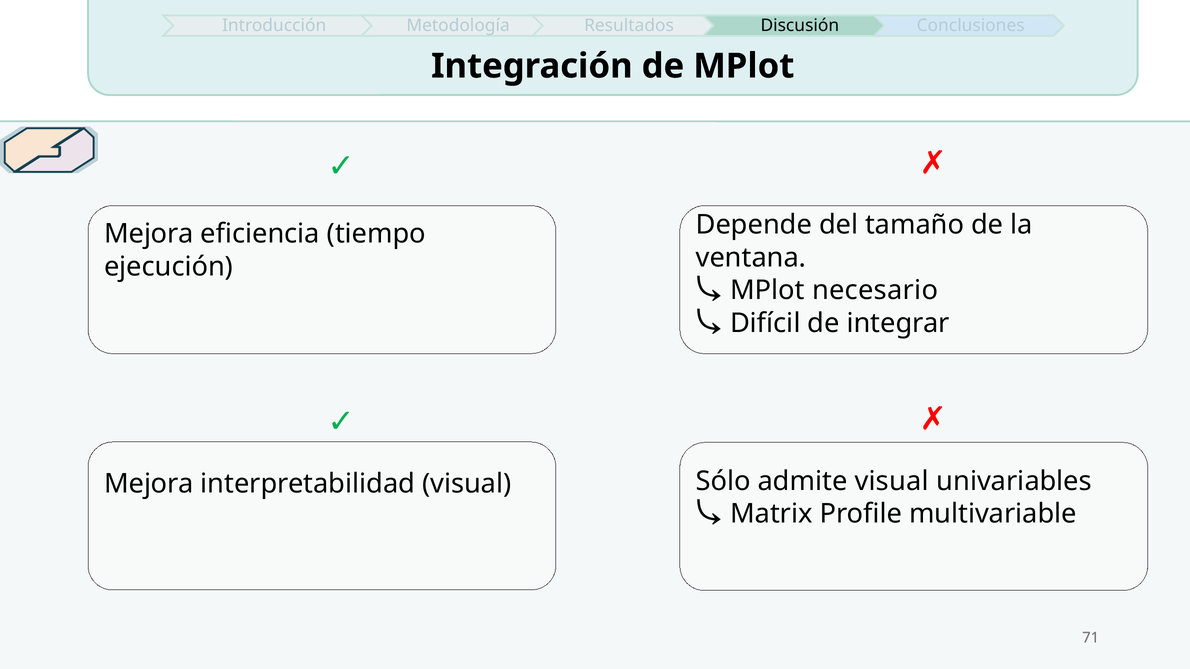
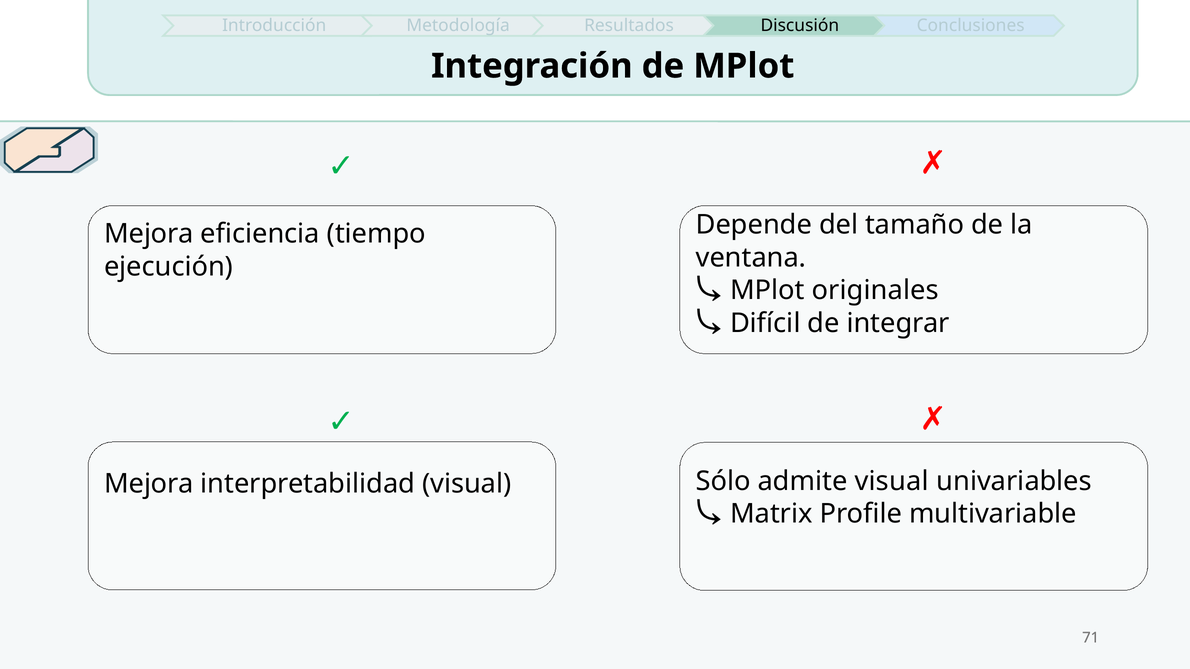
necesario: necesario -> originales
